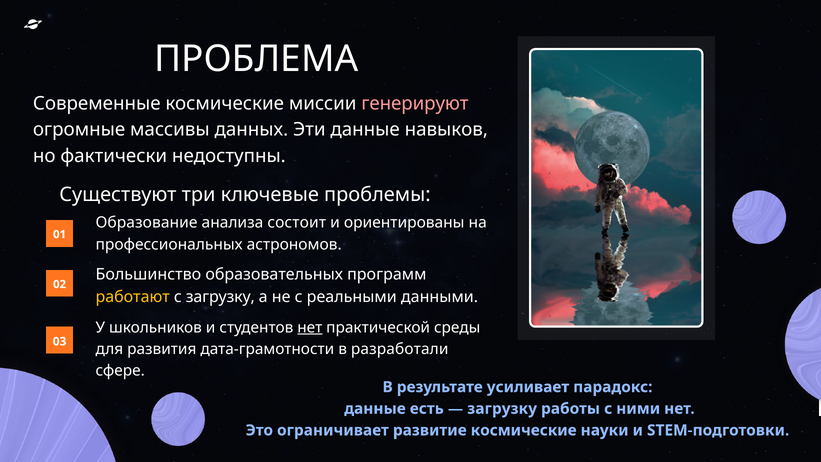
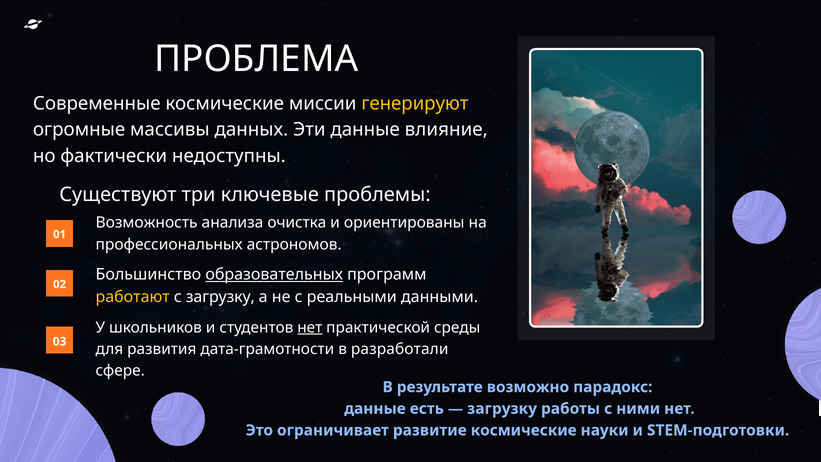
генерируют colour: pink -> yellow
навыков: навыков -> влияние
Образование: Образование -> Возможность
состоит: состоит -> очистка
образовательных underline: none -> present
усиливает: усиливает -> возможно
